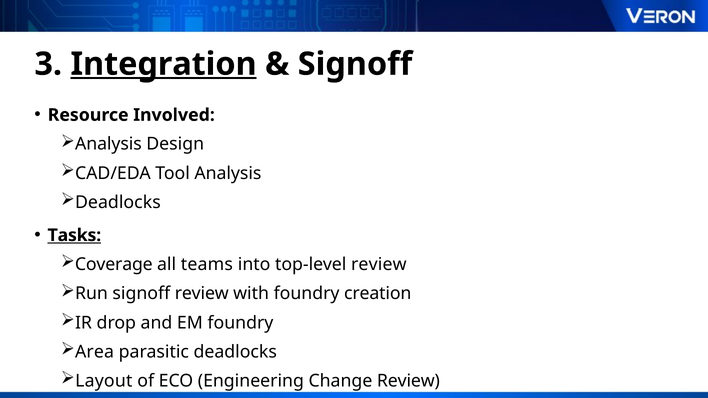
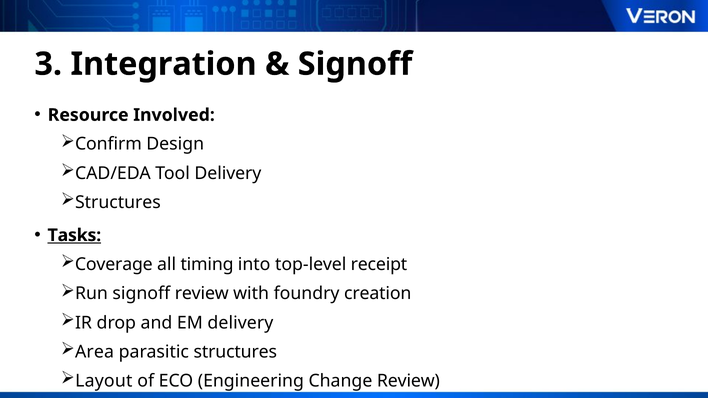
Integration underline: present -> none
Analysis at (108, 144): Analysis -> Confirm
Tool Analysis: Analysis -> Delivery
Deadlocks at (118, 203): Deadlocks -> Structures
teams: teams -> timing
top-level review: review -> receipt
EM foundry: foundry -> delivery
parasitic deadlocks: deadlocks -> structures
